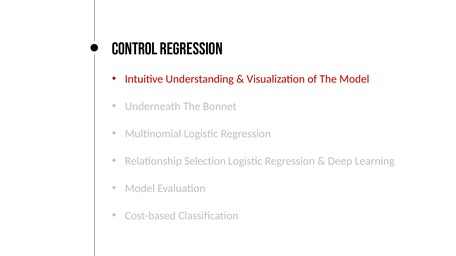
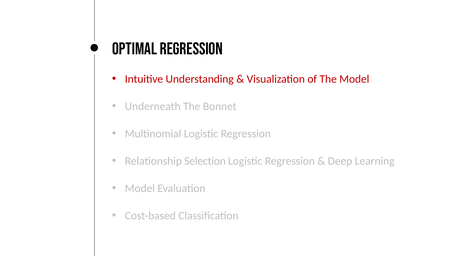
Control: Control -> Optimal
